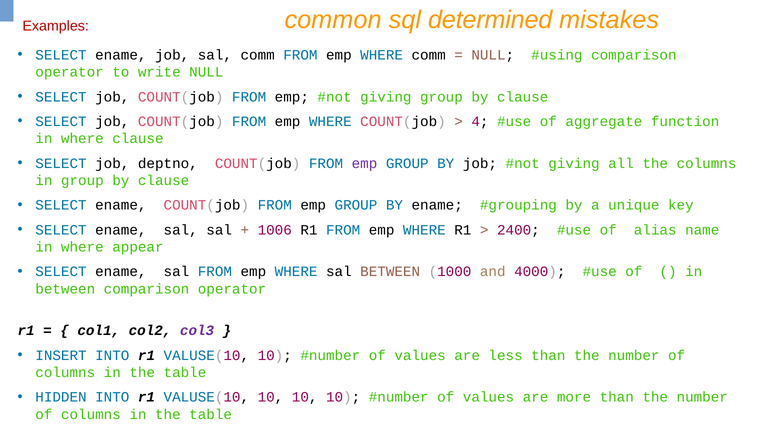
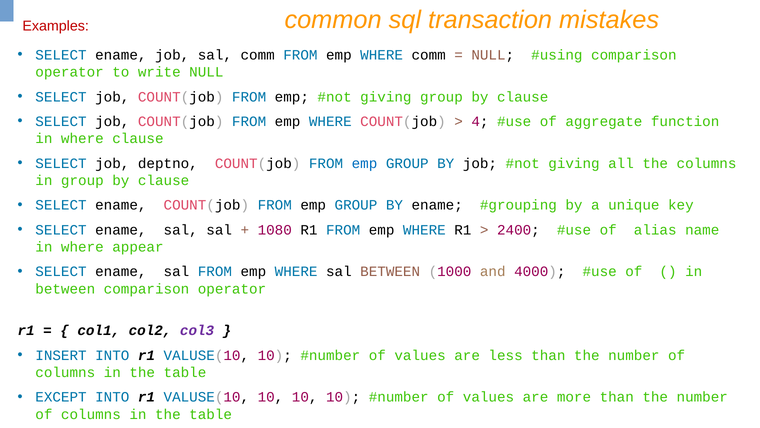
determined: determined -> transaction
emp at (365, 163) colour: purple -> blue
1006: 1006 -> 1080
HIDDEN: HIDDEN -> EXCEPT
